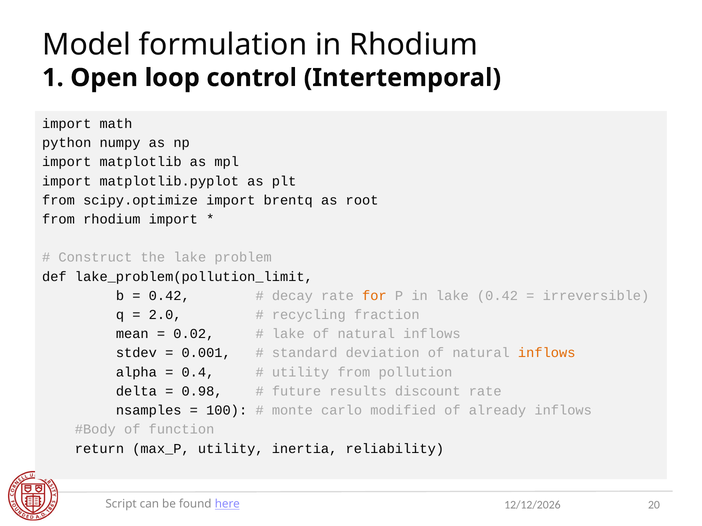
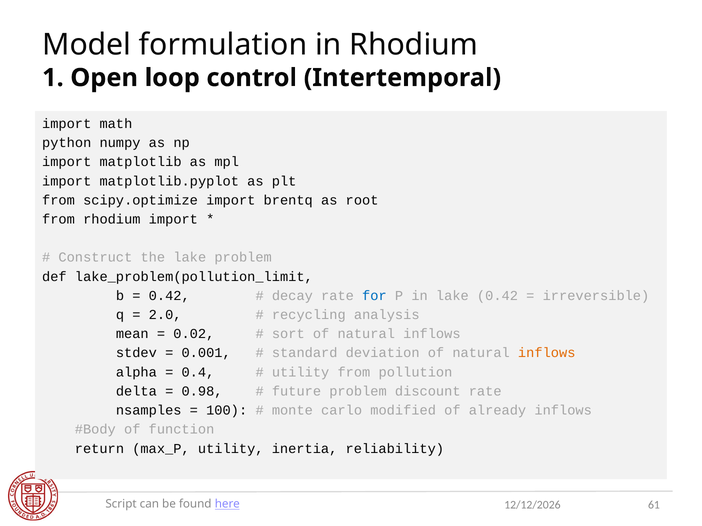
for colour: orange -> blue
fraction: fraction -> analysis
lake at (288, 334): lake -> sort
future results: results -> problem
20: 20 -> 61
